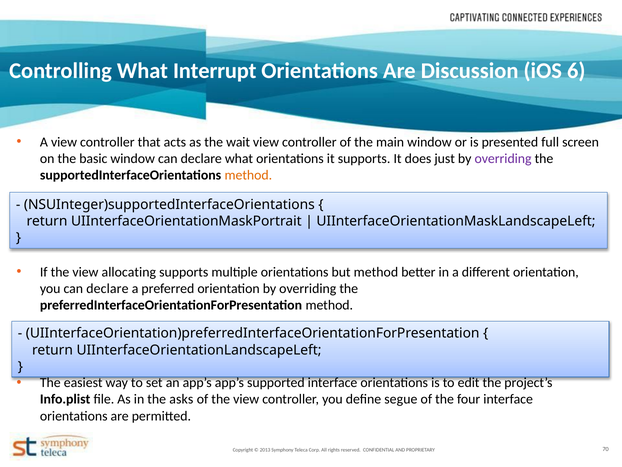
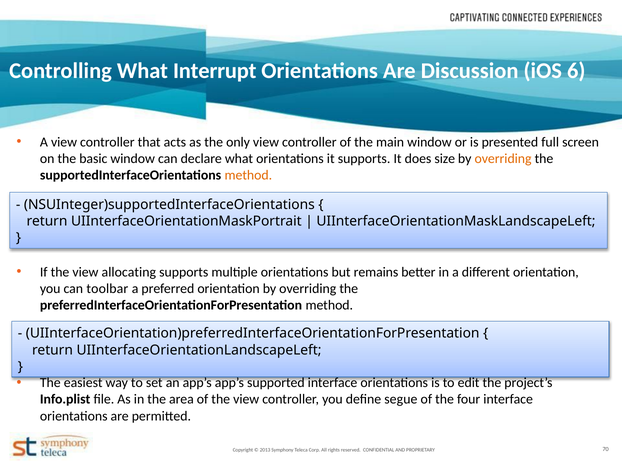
wait: wait -> only
just: just -> size
overriding at (503, 159) colour: purple -> orange
but method: method -> remains
you can declare: declare -> toolbar
asks: asks -> area
